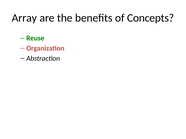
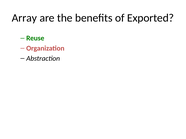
Concepts: Concepts -> Exported
